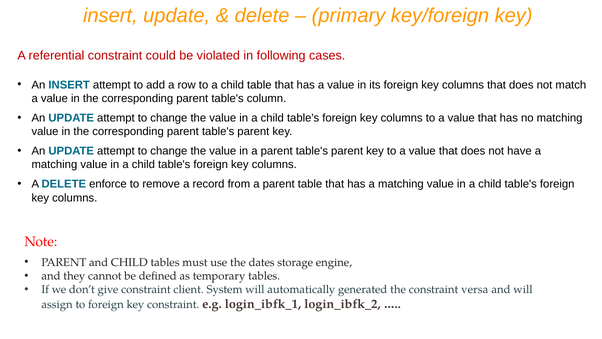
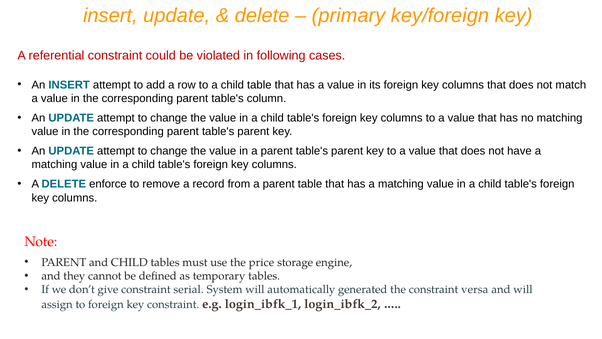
dates: dates -> price
client: client -> serial
